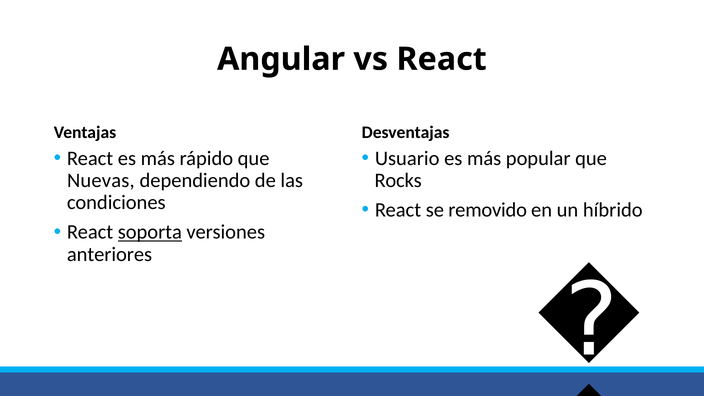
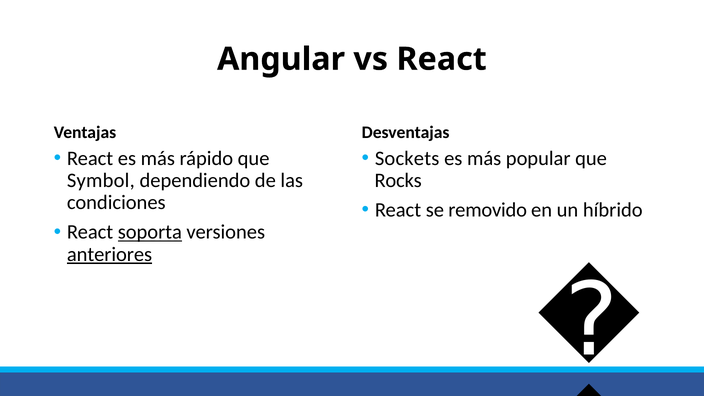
Usuario: Usuario -> Sockets
Nuevas: Nuevas -> Symbol
anteriores underline: none -> present
